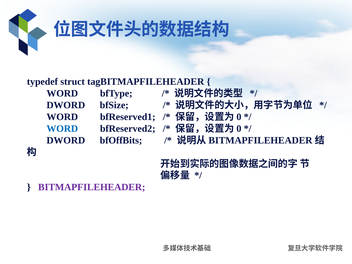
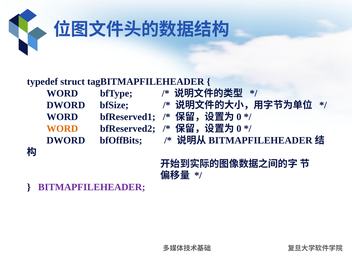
WORD at (62, 129) colour: blue -> orange
